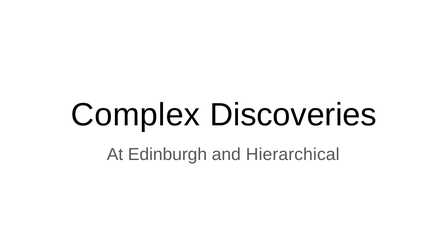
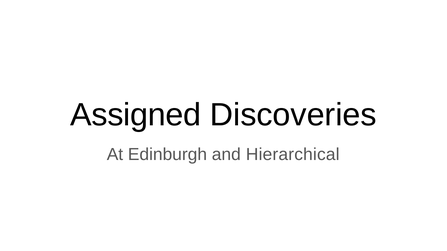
Complex: Complex -> Assigned
